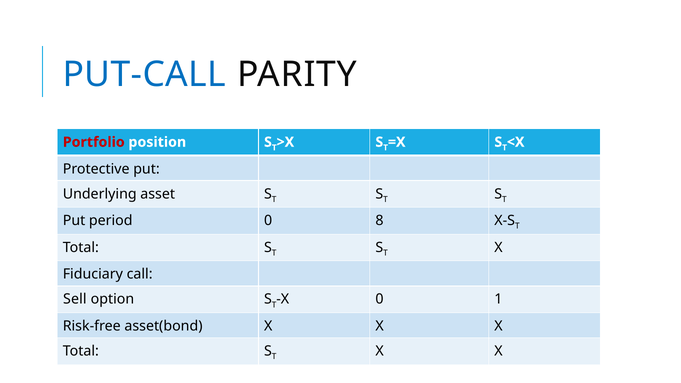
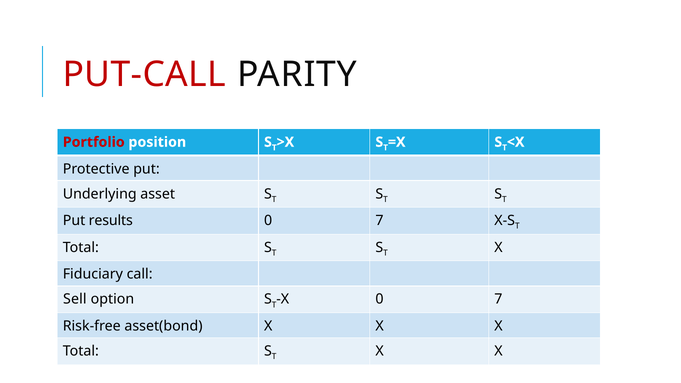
PUT-CALL colour: blue -> red
period: period -> results
8 at (379, 221): 8 -> 7
X 0 1: 1 -> 7
